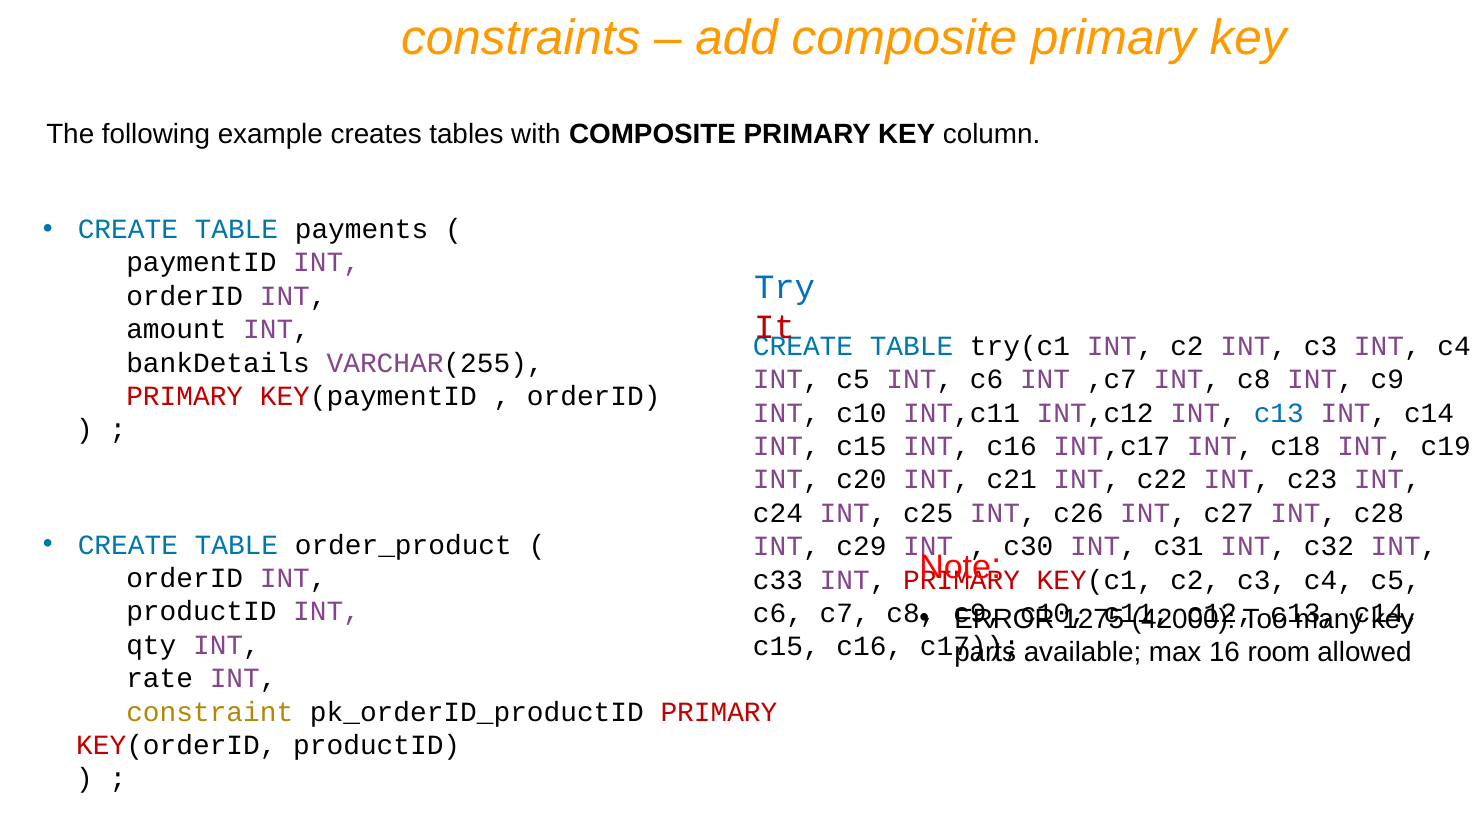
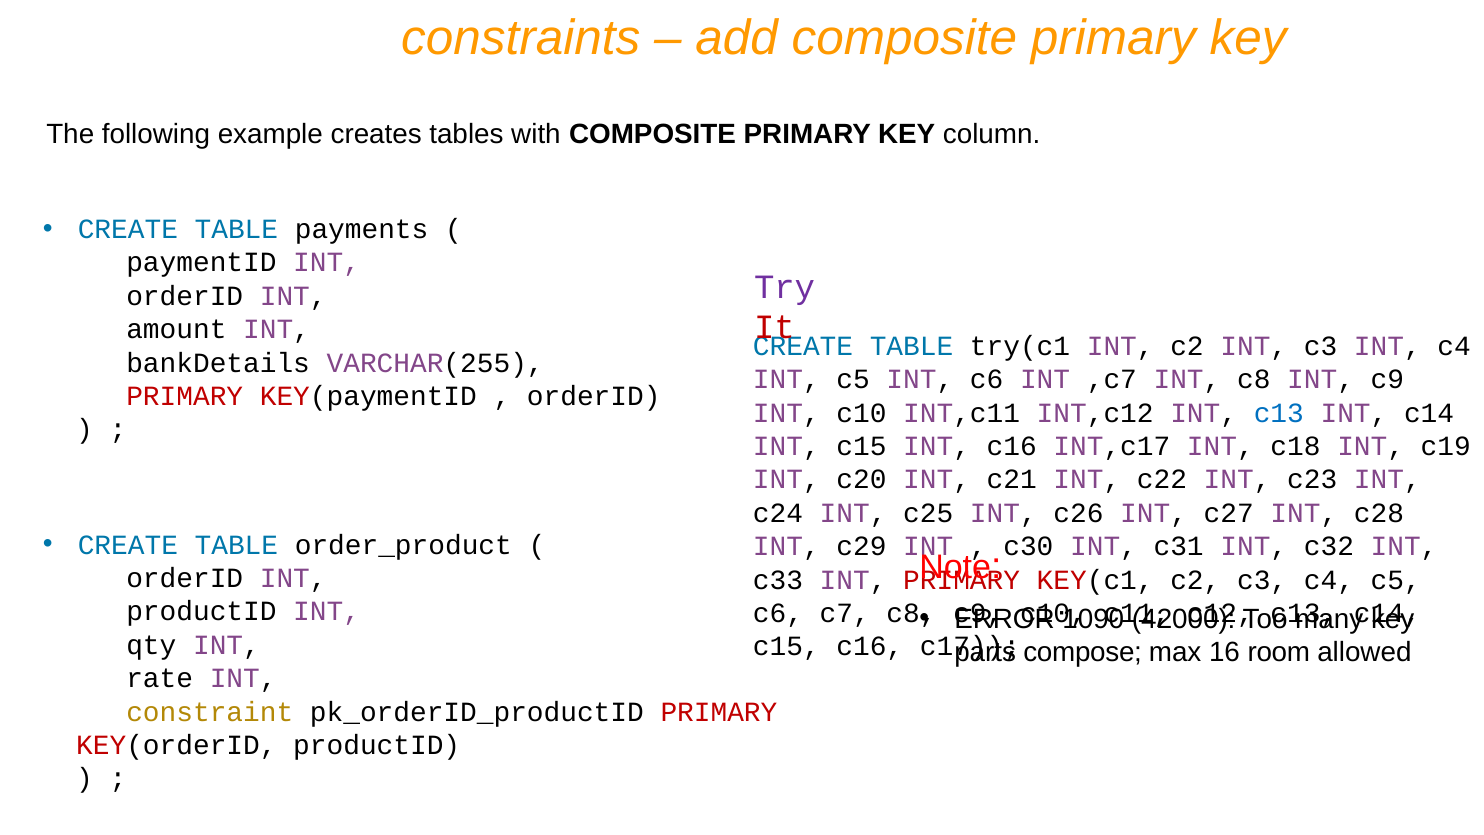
Try colour: blue -> purple
1275: 1275 -> 1090
available: available -> compose
